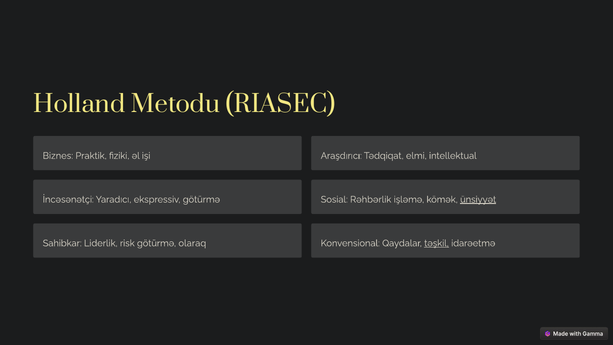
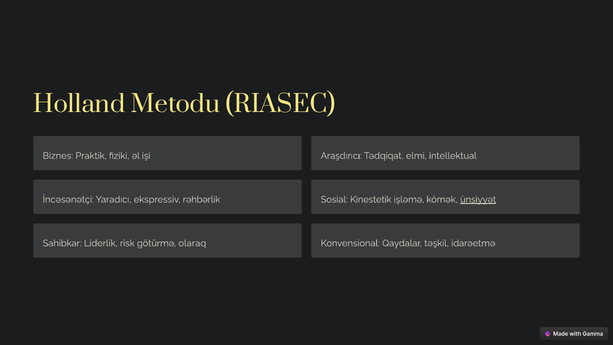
ekspressiv götürmə: götürmə -> rəhbərlik
Rəhbərlik: Rəhbərlik -> Kinestetik
təşkil underline: present -> none
